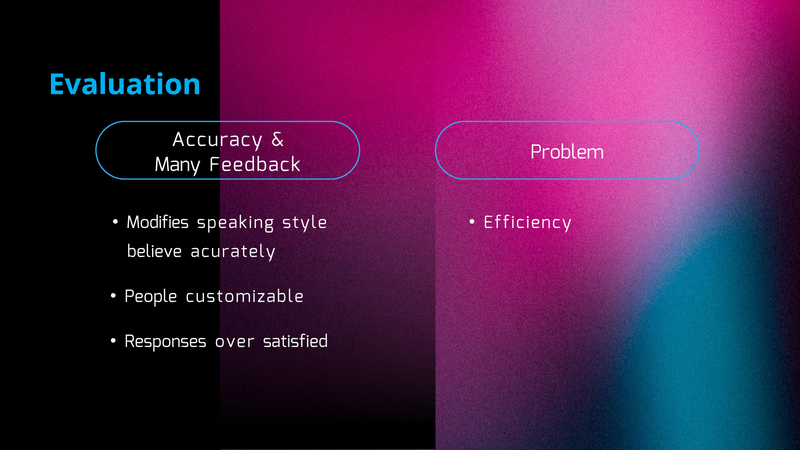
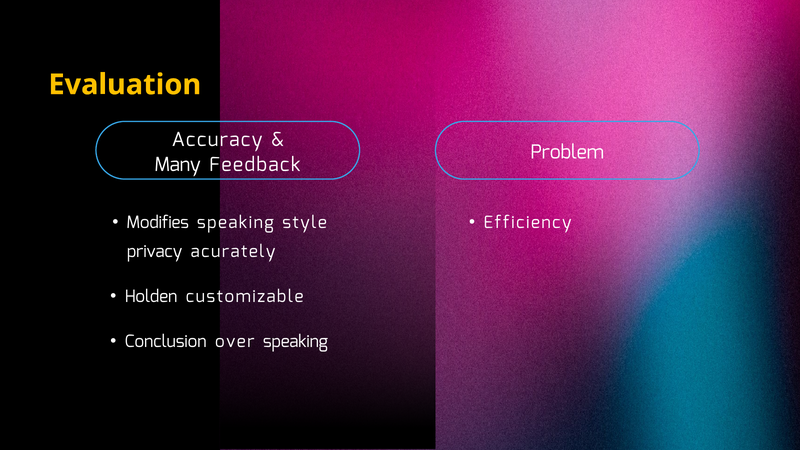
Evaluation colour: light blue -> yellow
believe: believe -> privacy
People: People -> Holden
Responses: Responses -> Conclusion
over satisfied: satisfied -> speaking
